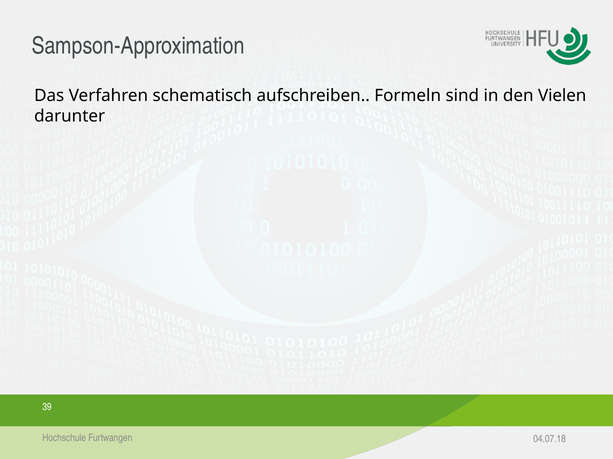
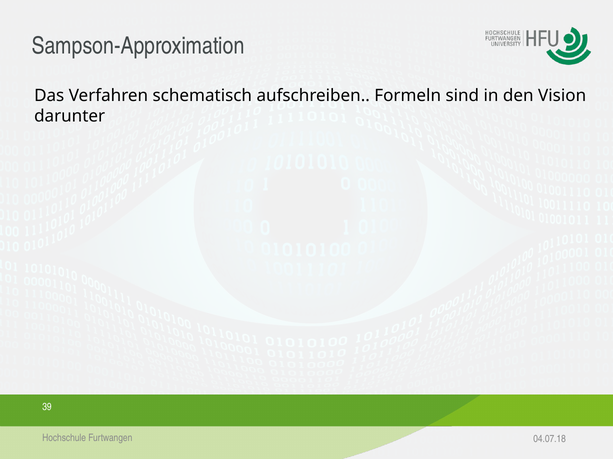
Vielen: Vielen -> Vision
